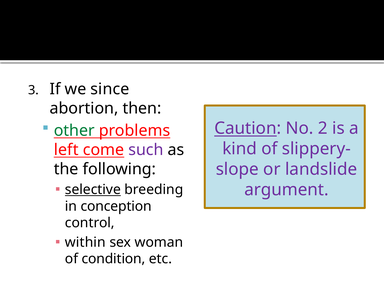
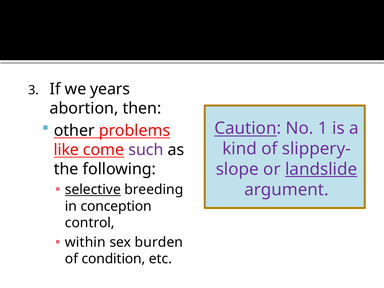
since: since -> years
other colour: green -> black
2: 2 -> 1
left: left -> like
landslide underline: none -> present
woman: woman -> burden
